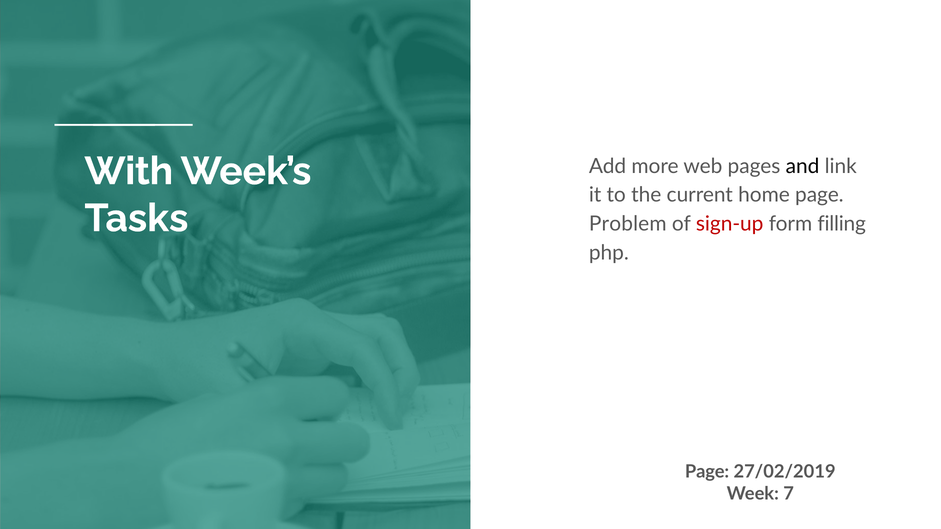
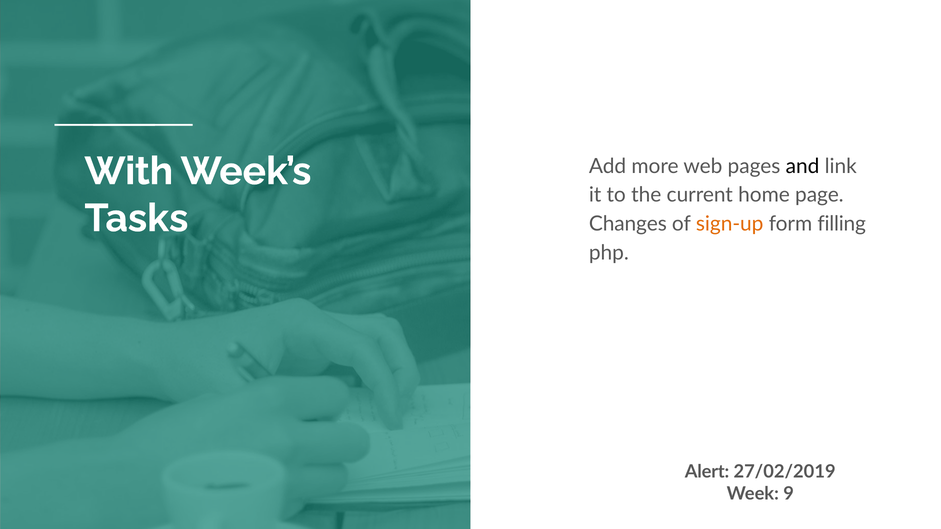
Problem: Problem -> Changes
sign-up colour: red -> orange
Page at (707, 472): Page -> Alert
7: 7 -> 9
